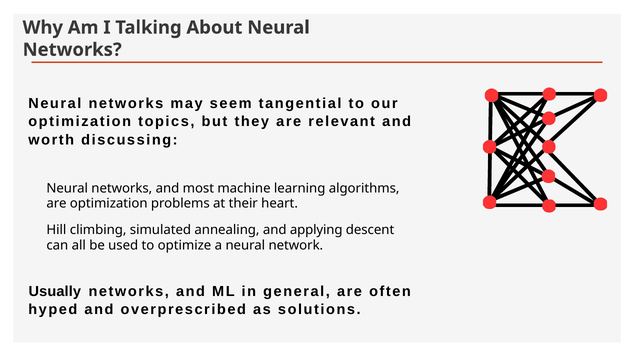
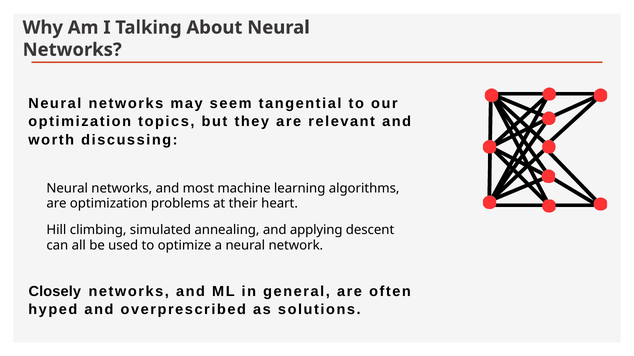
Usually: Usually -> Closely
